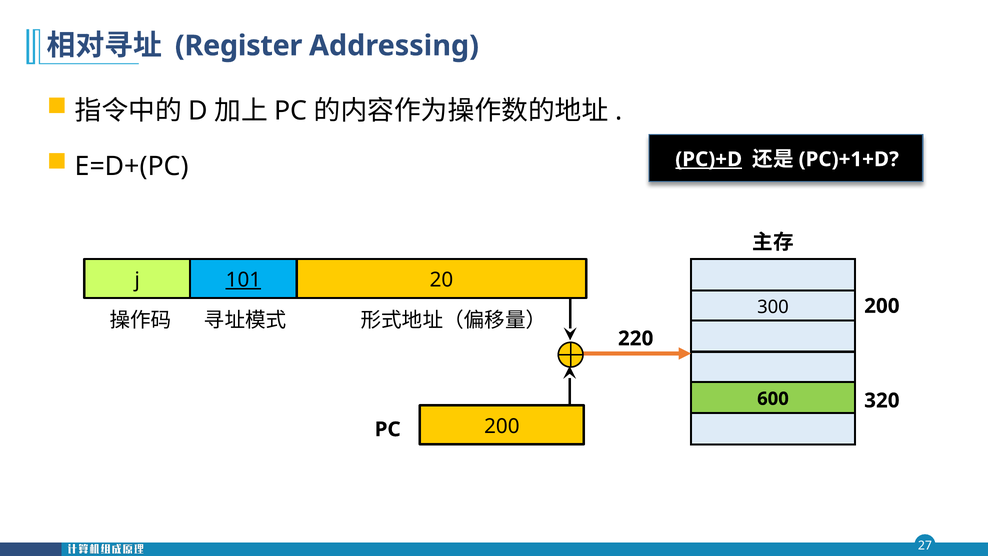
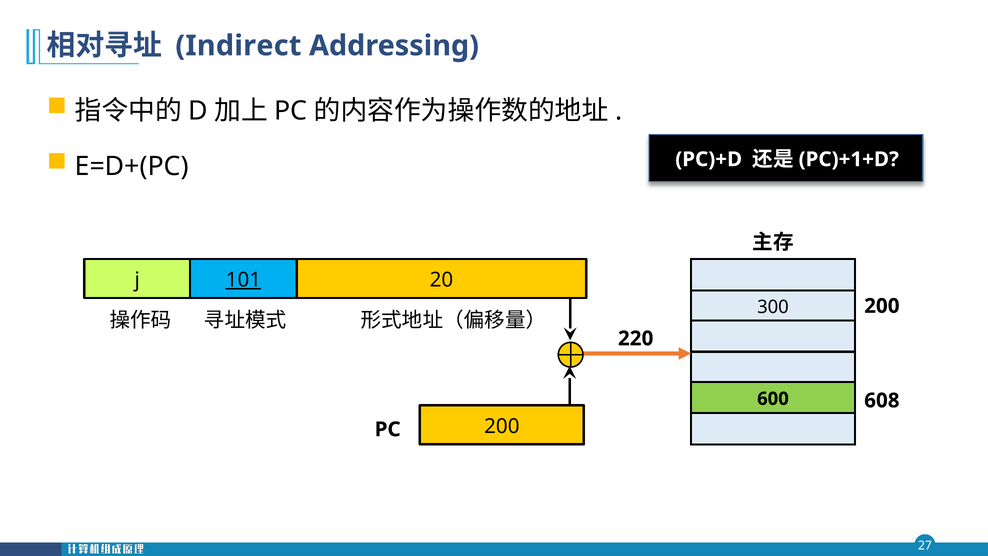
Register: Register -> Indirect
PC)+D underline: present -> none
320: 320 -> 608
